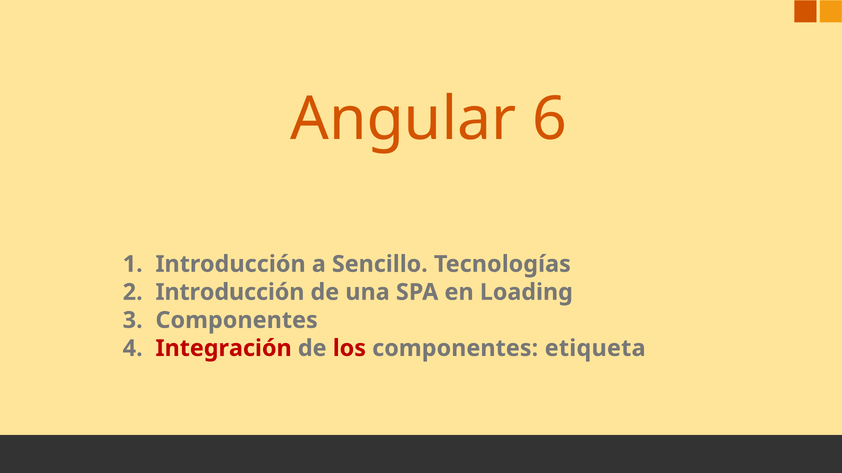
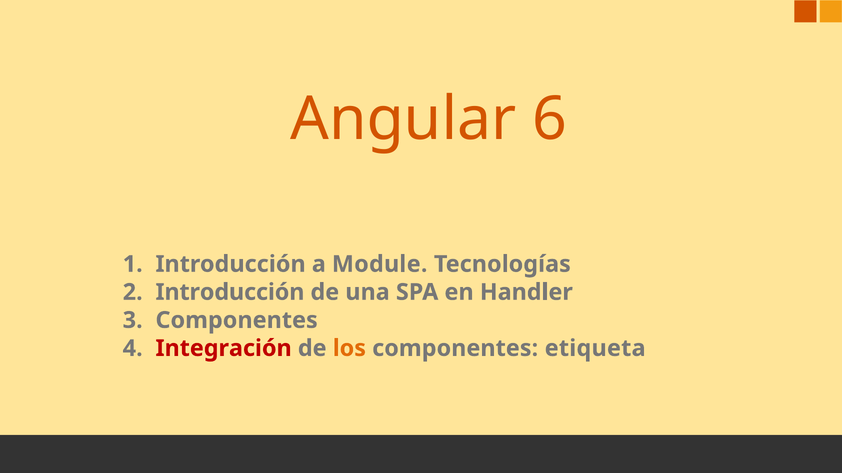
Sencillo: Sencillo -> Module
Loading: Loading -> Handler
los colour: red -> orange
